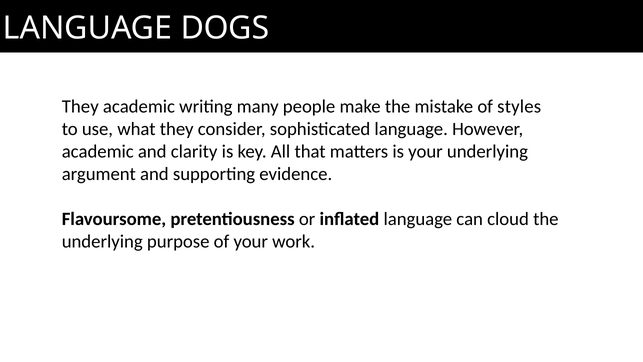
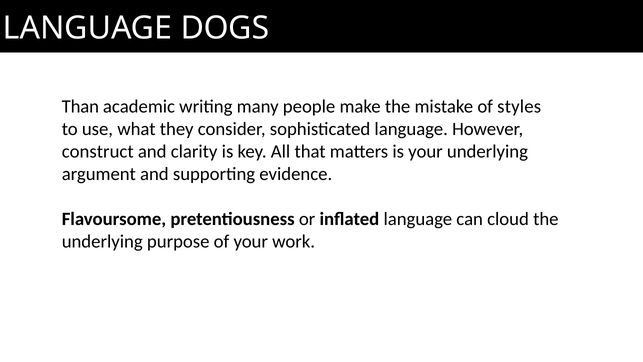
They at (80, 106): They -> Than
academic at (98, 151): academic -> construct
